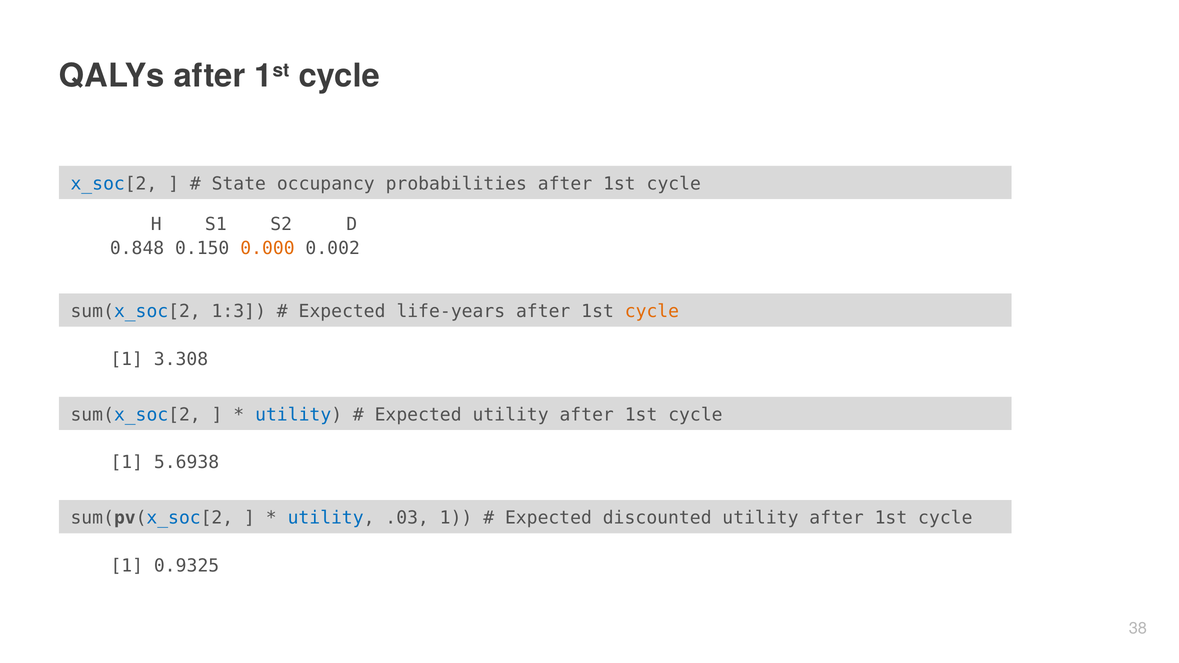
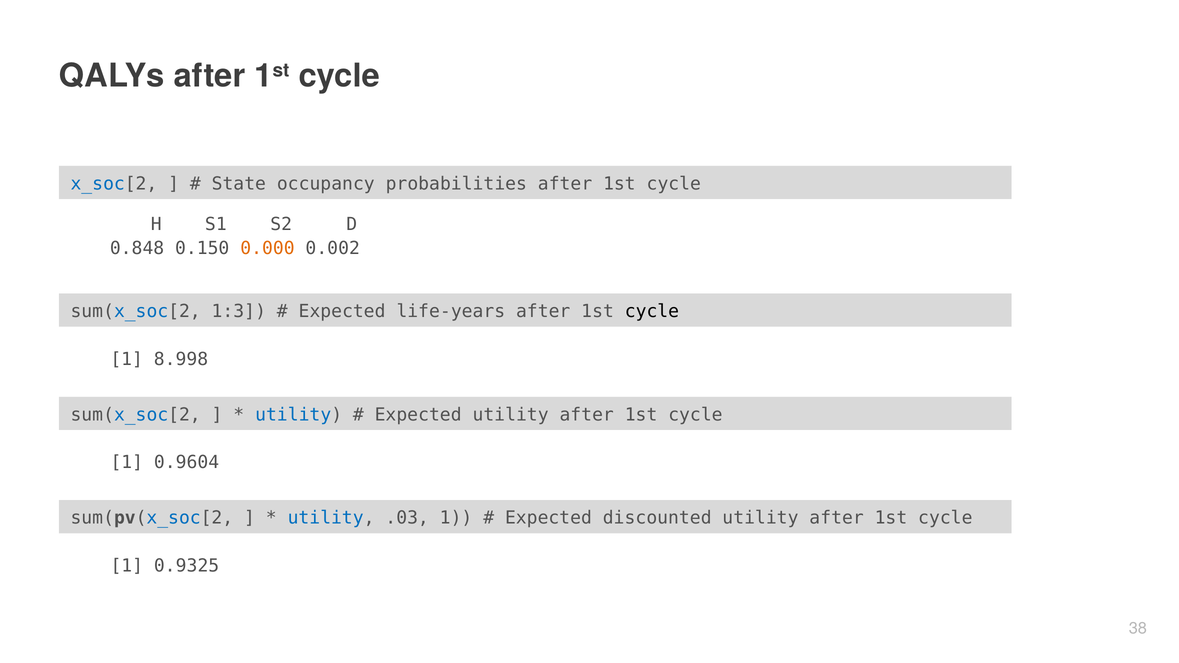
cycle at (652, 311) colour: orange -> black
3.308: 3.308 -> 8.998
5.6938: 5.6938 -> 0.9604
